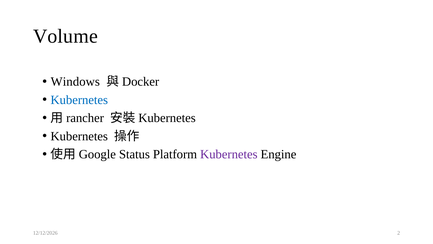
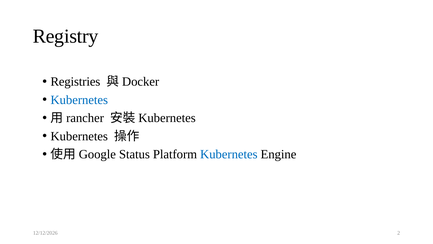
Volume: Volume -> Registry
Windows: Windows -> Registries
Kubernetes at (229, 154) colour: purple -> blue
